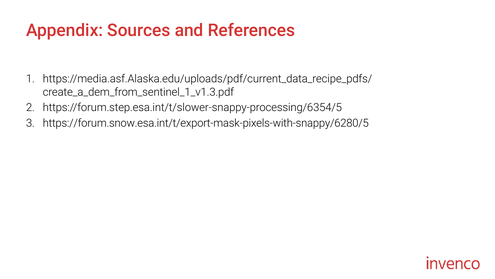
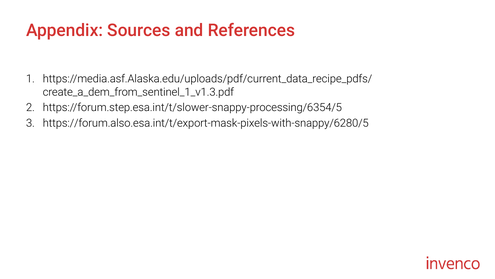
https://forum.snow.esa.int/t/export-mask-pixels-with-snappy/6280/5: https://forum.snow.esa.int/t/export-mask-pixels-with-snappy/6280/5 -> https://forum.also.esa.int/t/export-mask-pixels-with-snappy/6280/5
